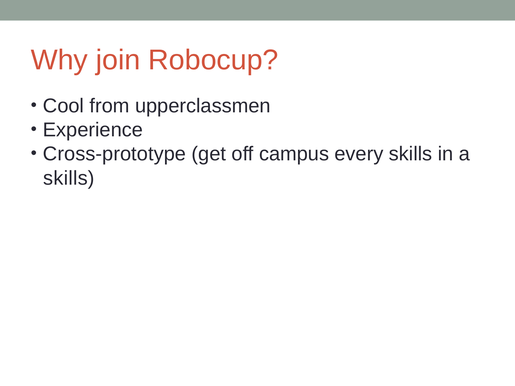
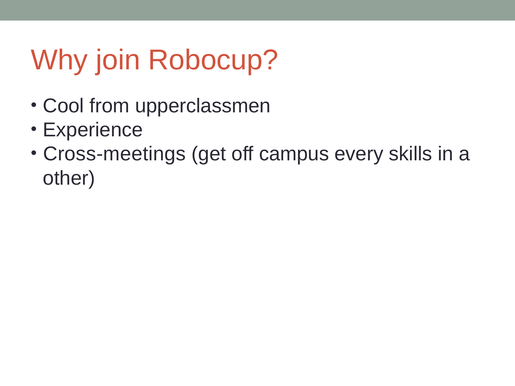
Cross-prototype: Cross-prototype -> Cross-meetings
skills at (69, 178): skills -> other
